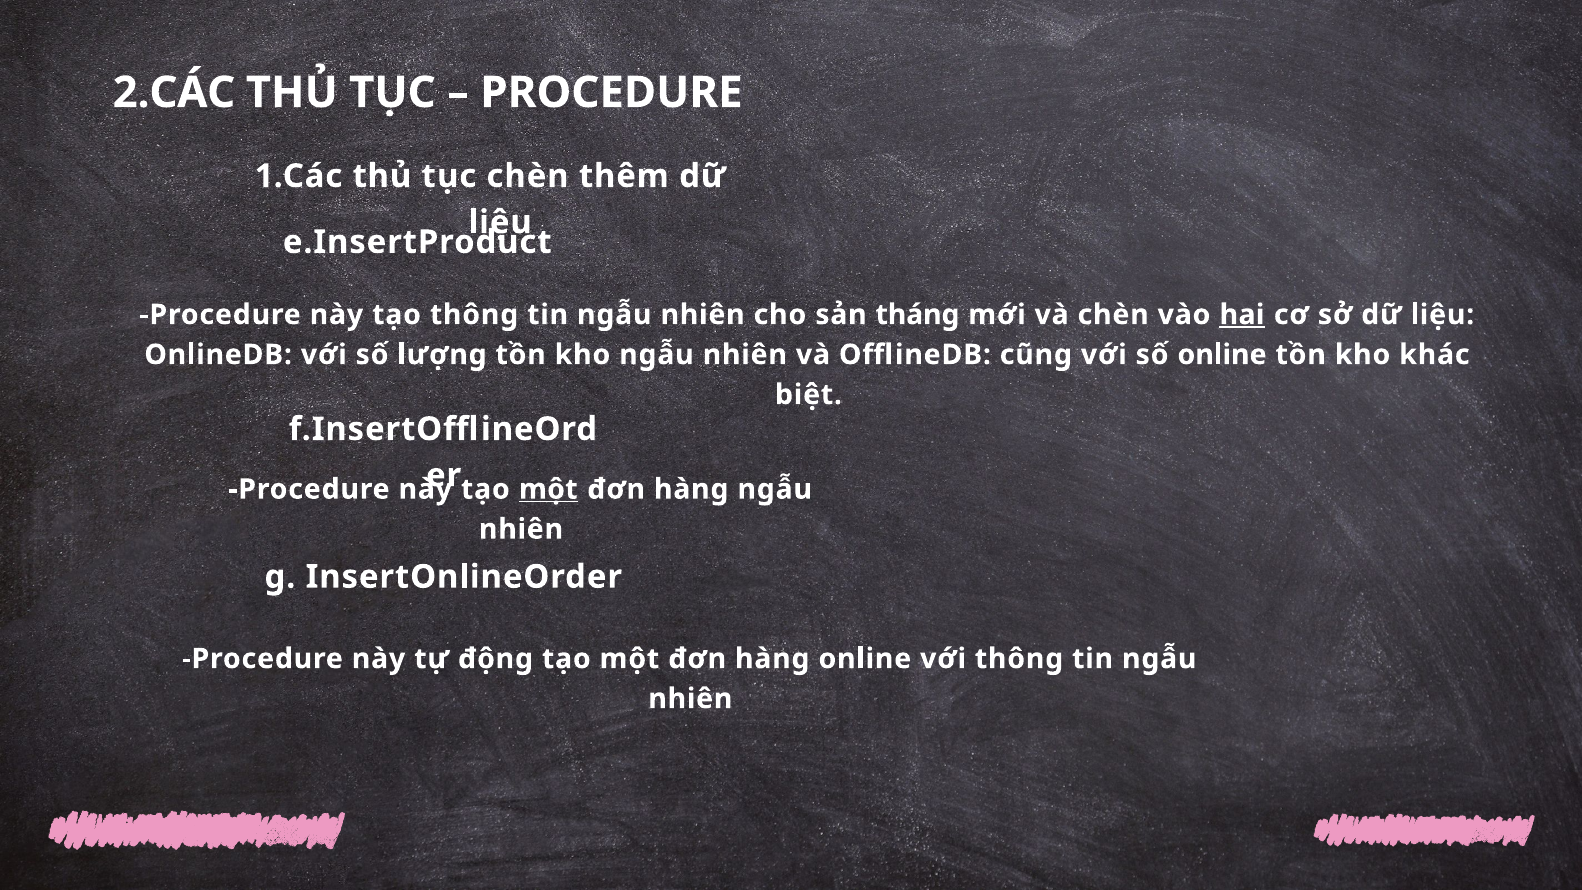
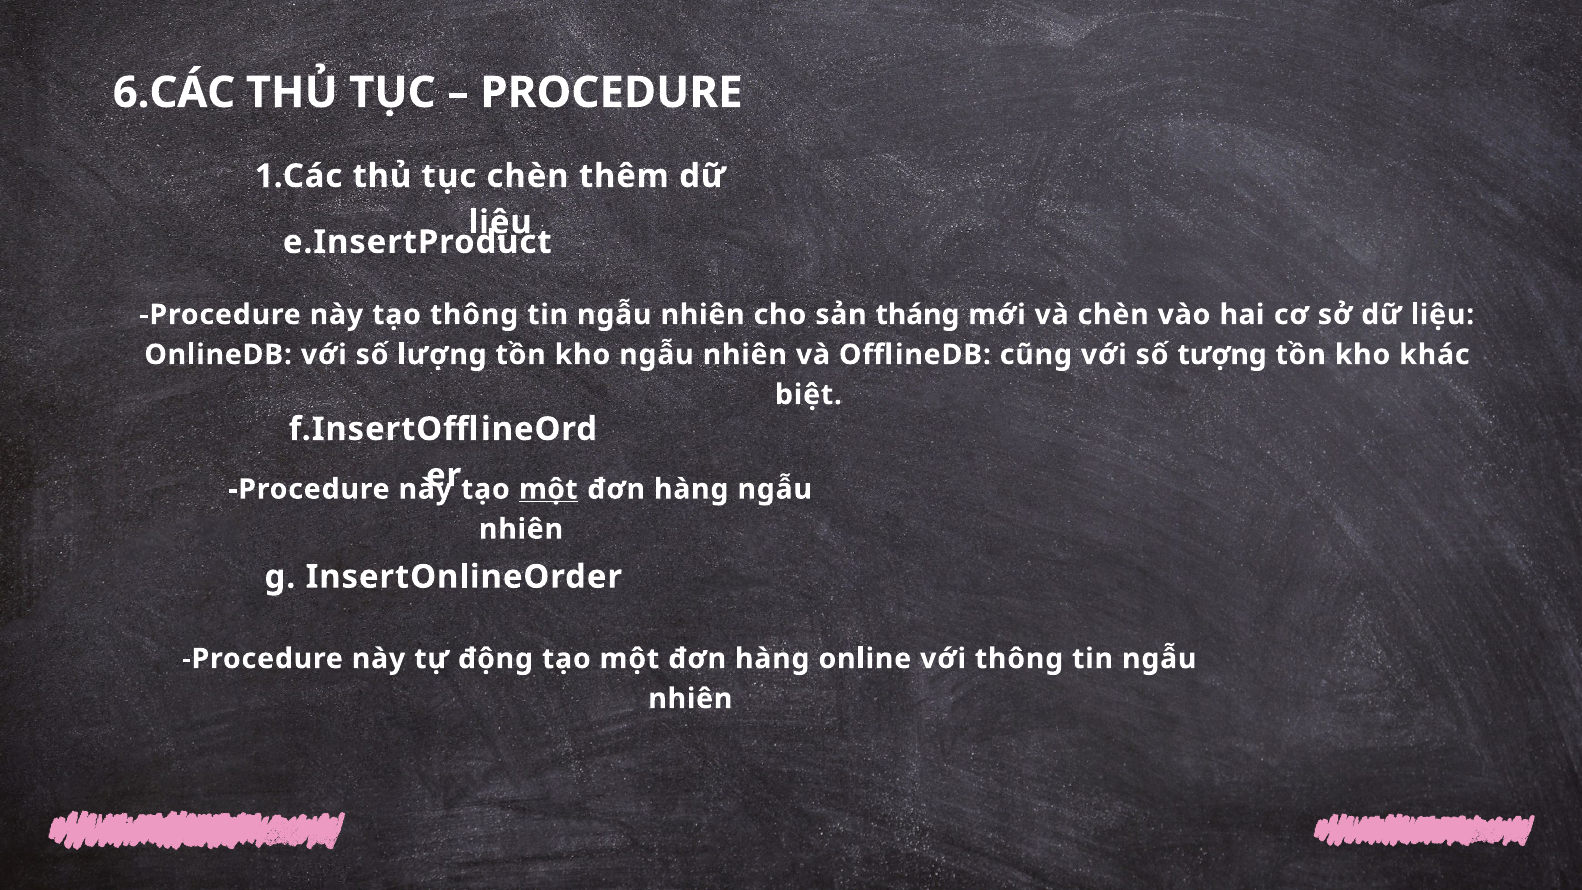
2.CÁC: 2.CÁC -> 6.CÁC
hai underline: present -> none
số online: online -> tượng
